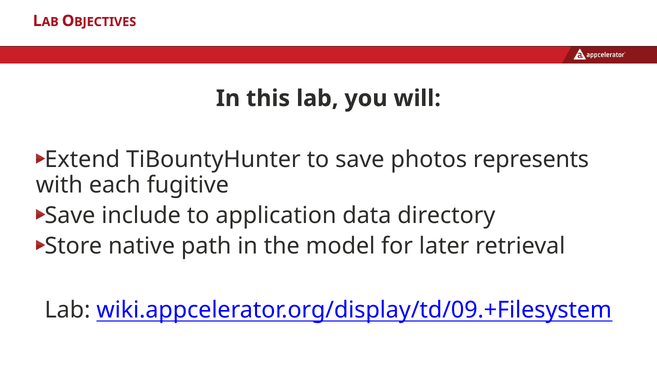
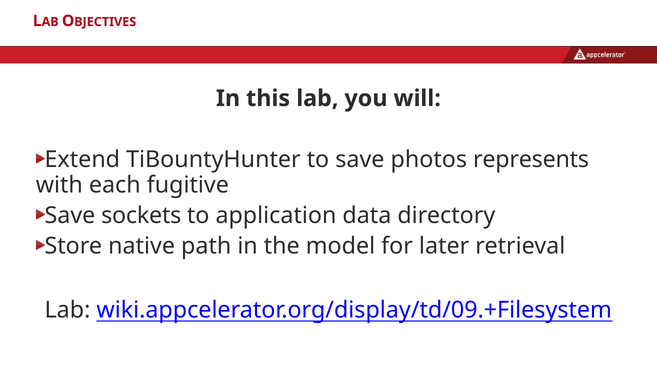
include: include -> sockets
